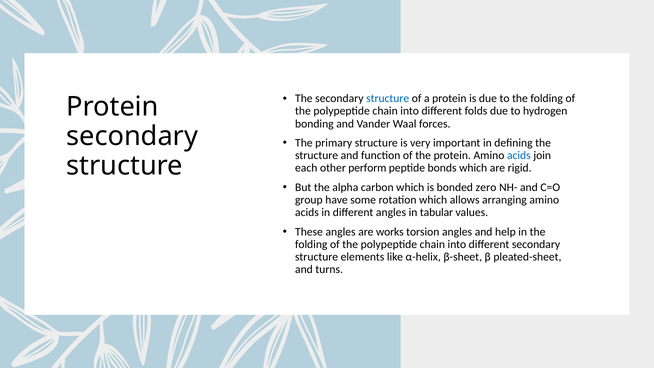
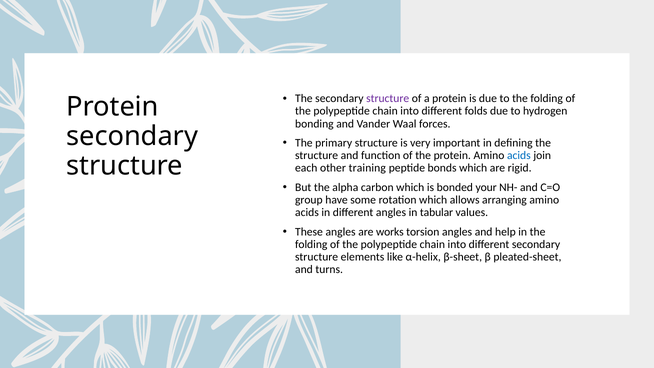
structure at (388, 99) colour: blue -> purple
perform: perform -> training
zero: zero -> your
